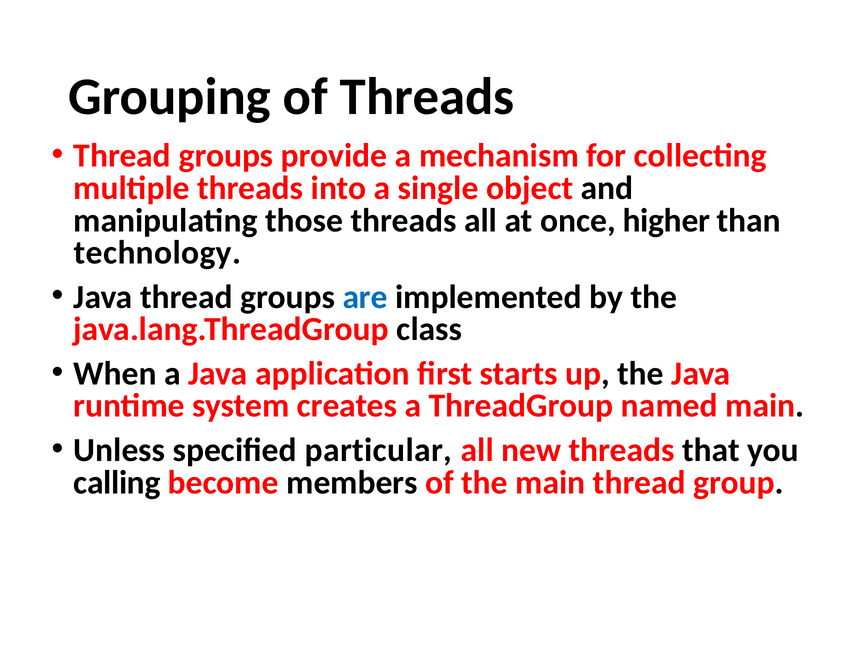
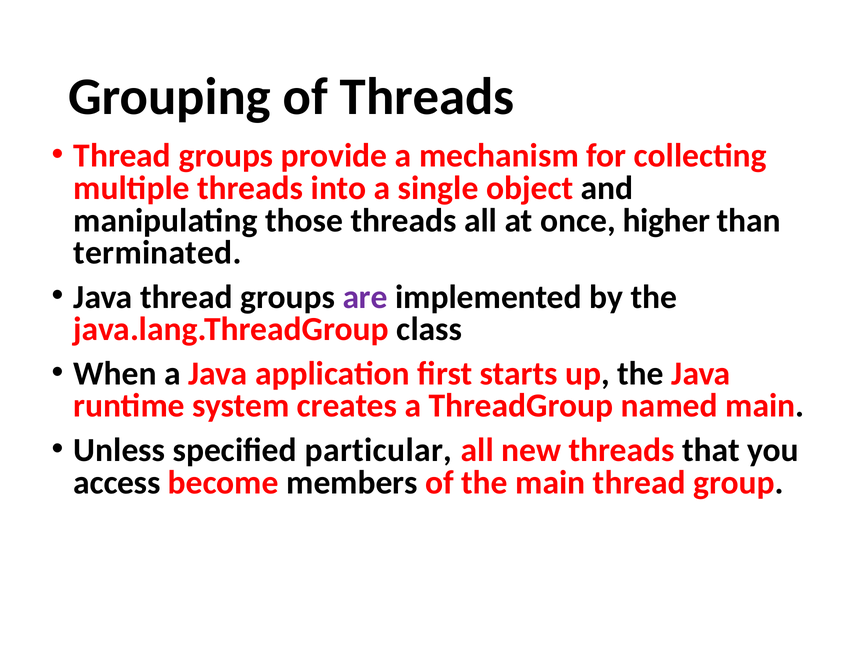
technology: technology -> terminated
are colour: blue -> purple
calling: calling -> access
